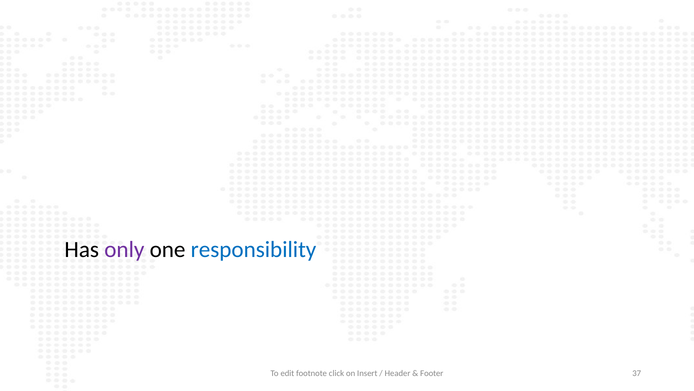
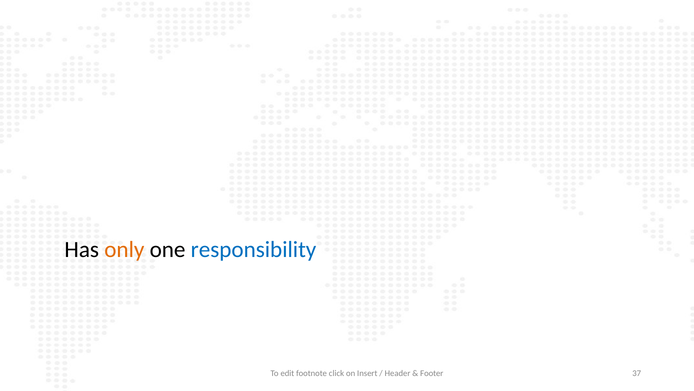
only colour: purple -> orange
